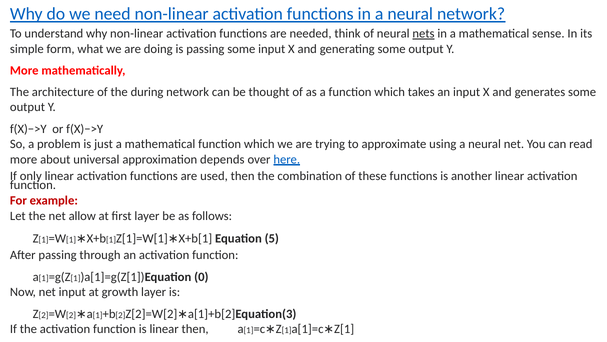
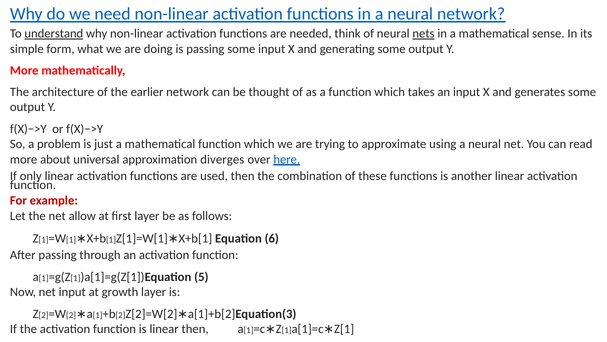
understand underline: none -> present
during: during -> earlier
depends: depends -> diverges
5: 5 -> 6
0: 0 -> 5
